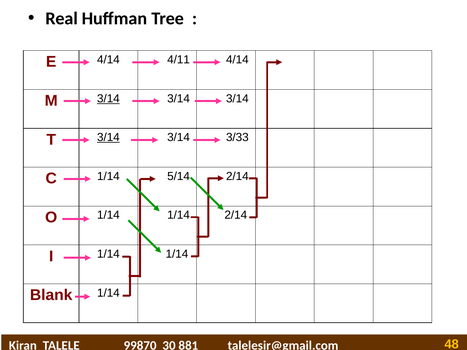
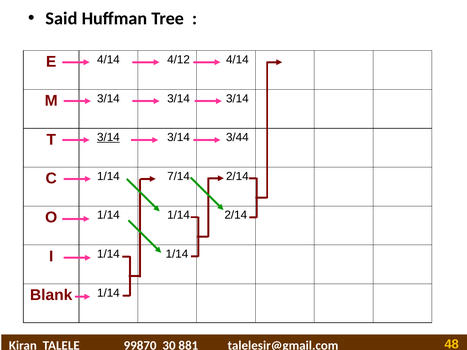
Real: Real -> Said
4/11: 4/11 -> 4/12
3/14 at (108, 99) underline: present -> none
3/33: 3/33 -> 3/44
5/14: 5/14 -> 7/14
